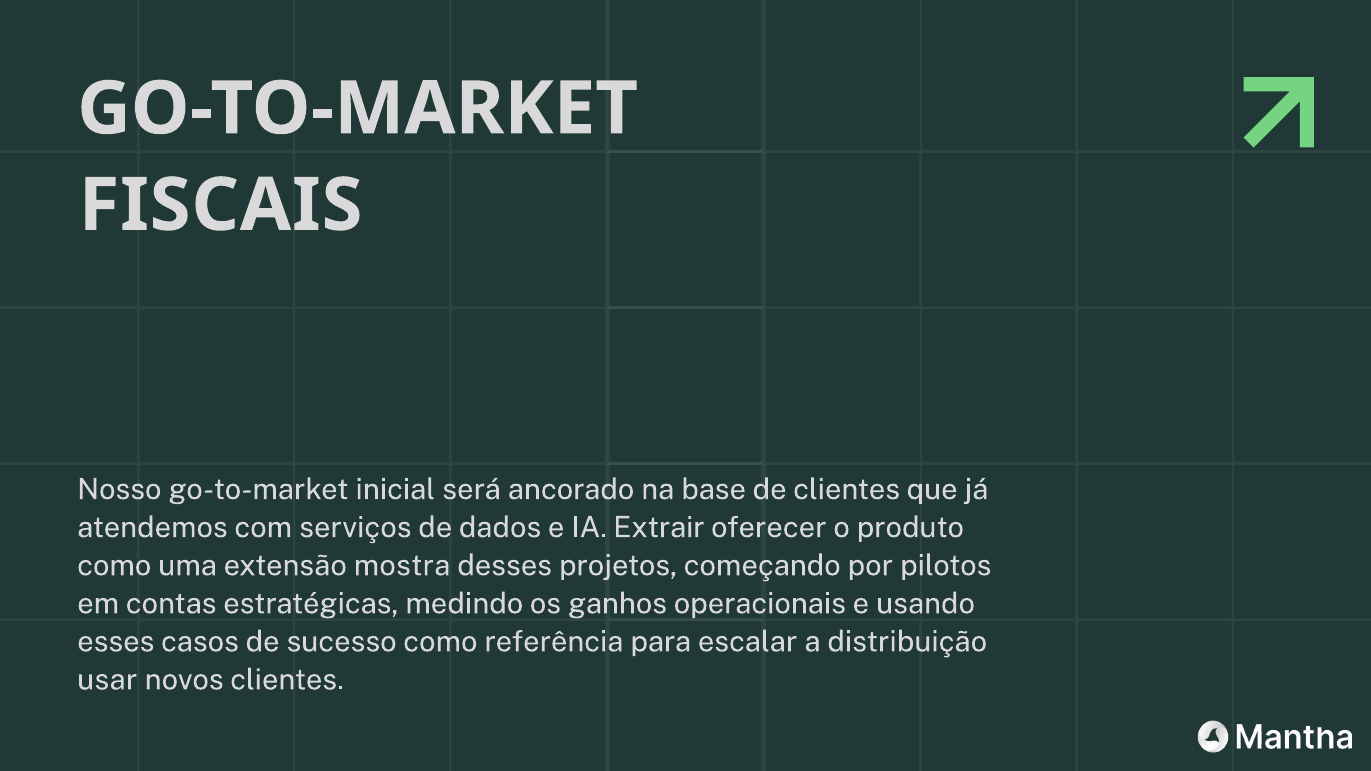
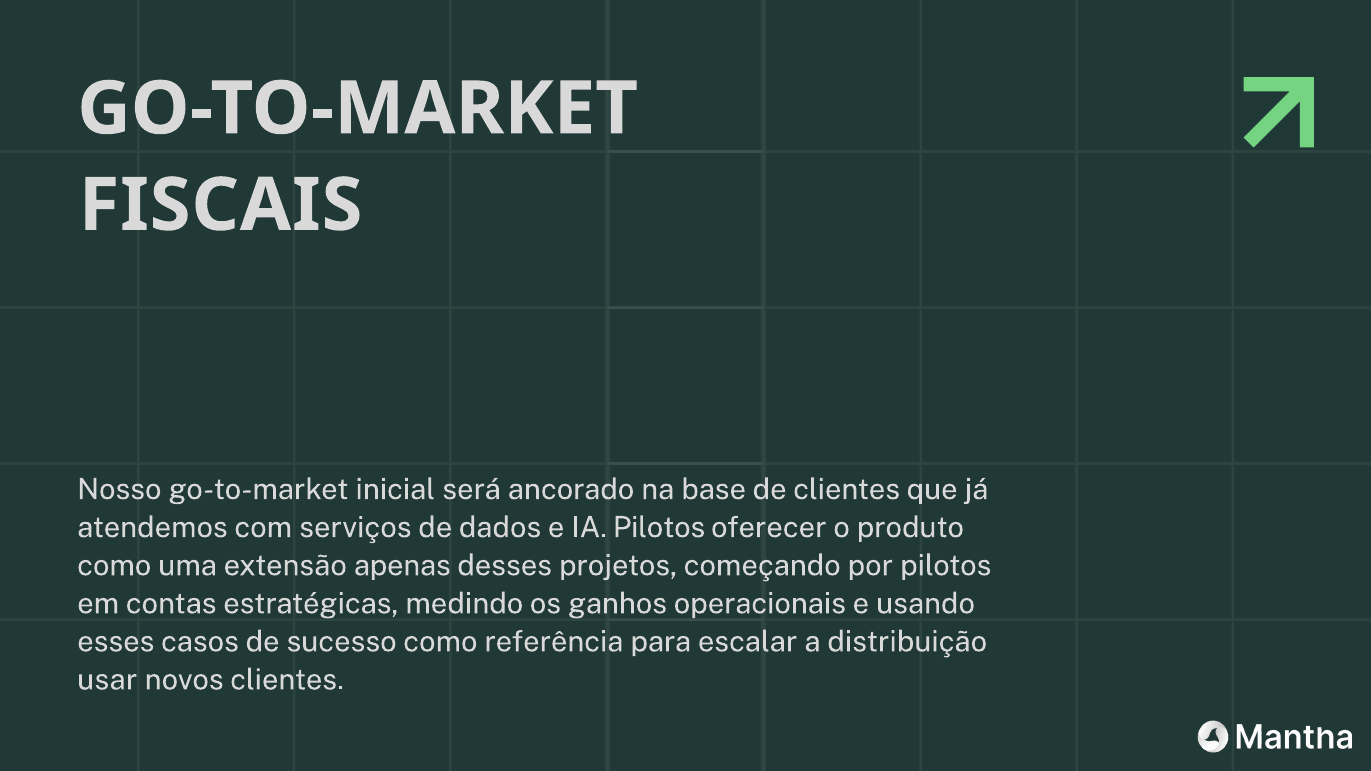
IA Extrair: Extrair -> Pilotos
mostra: mostra -> apenas
